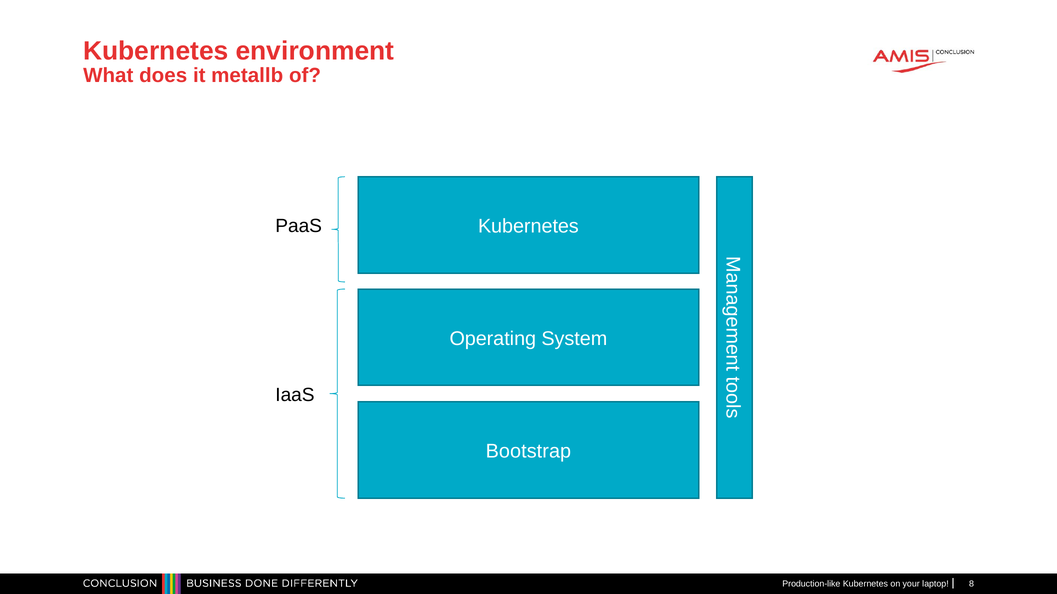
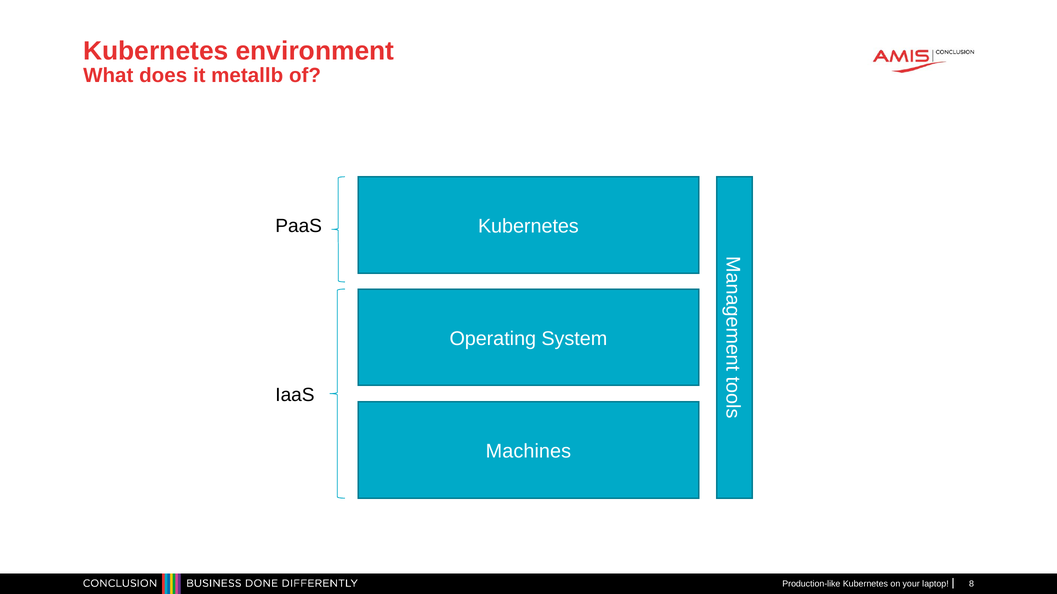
Bootstrap: Bootstrap -> Machines
